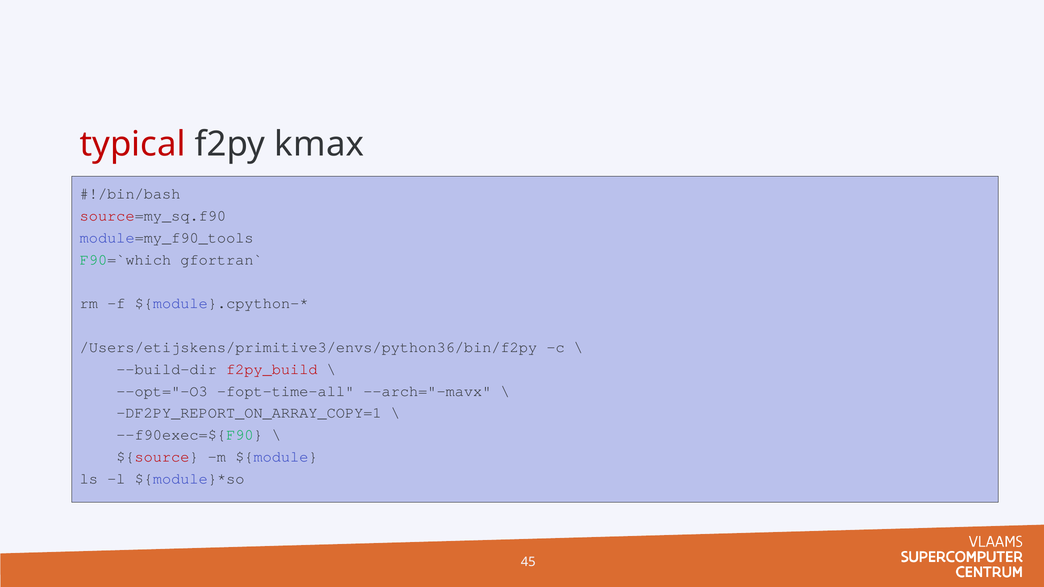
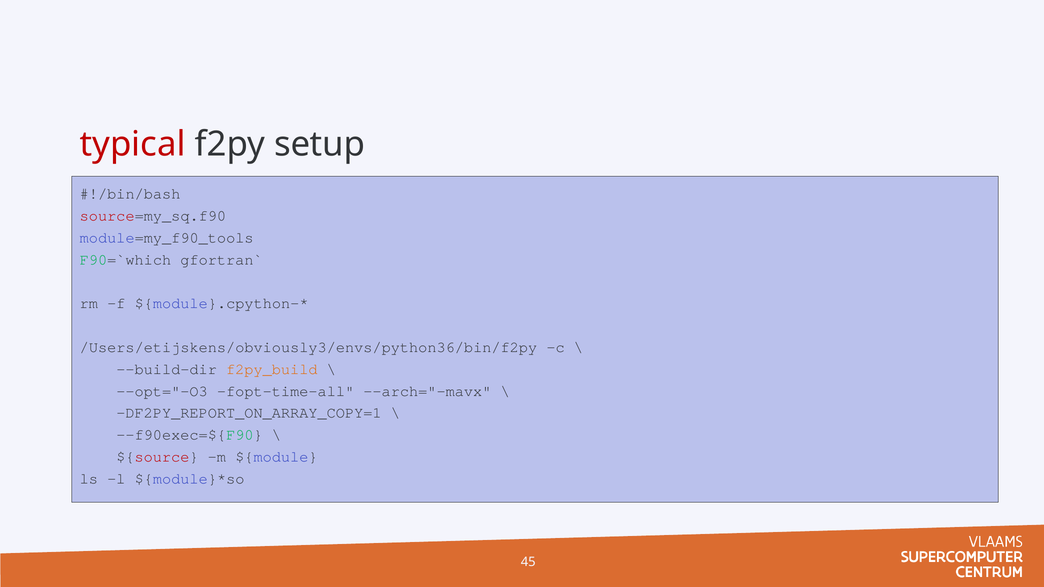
kmax: kmax -> setup
/Users/etijskens/primitive3/envs/python36/bin/f2py: /Users/etijskens/primitive3/envs/python36/bin/f2py -> /Users/etijskens/obviously3/envs/python36/bin/f2py
f2py_build colour: red -> orange
